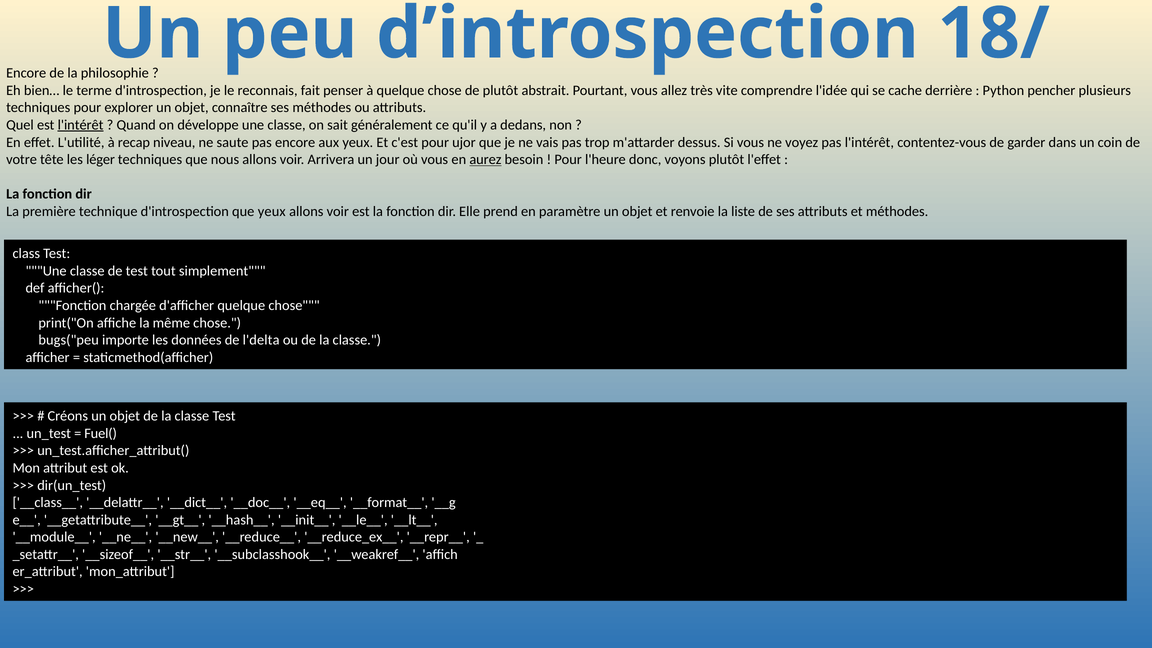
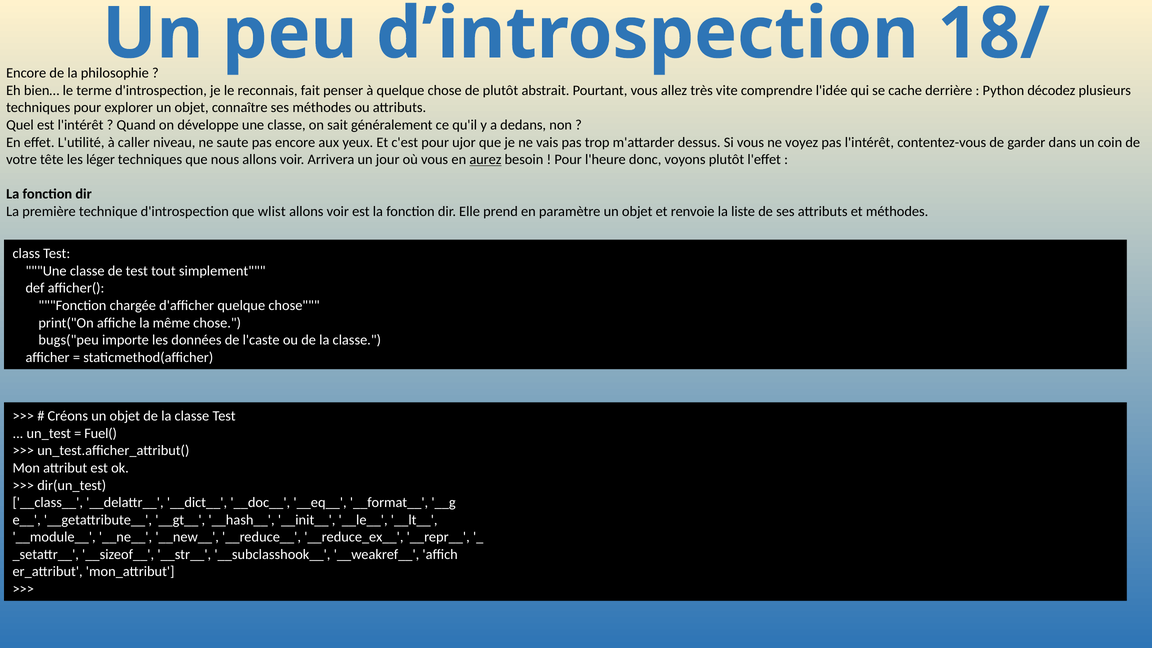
pencher: pencher -> décodez
l'intérêt at (81, 125) underline: present -> none
recap: recap -> caller
que yeux: yeux -> wlist
l'delta: l'delta -> l'caste
